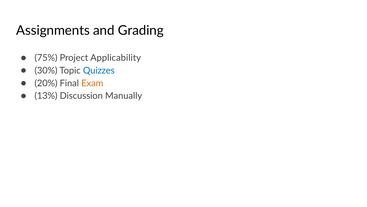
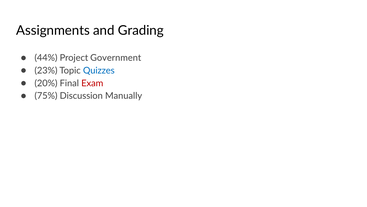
75%: 75% -> 44%
Applicability: Applicability -> Government
30%: 30% -> 23%
Exam colour: orange -> red
13%: 13% -> 75%
